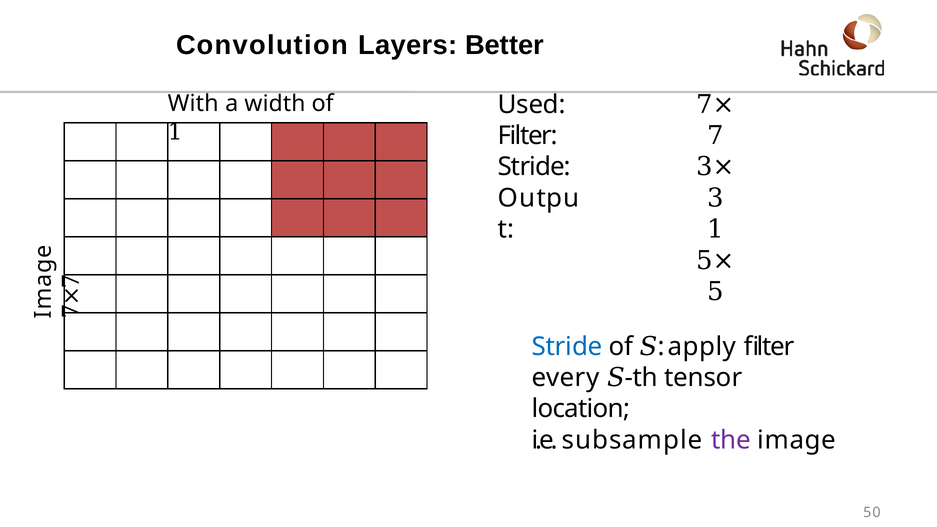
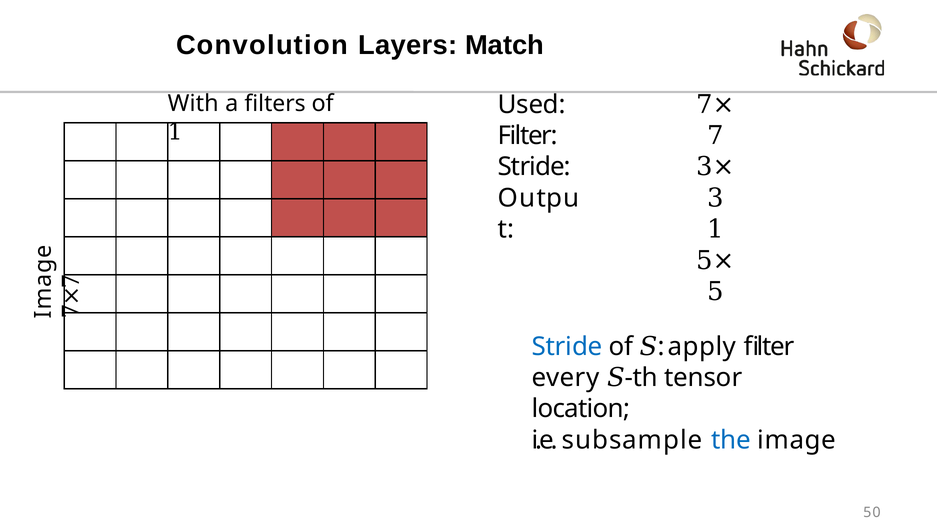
Better: Better -> Match
width: width -> filters
the colour: purple -> blue
